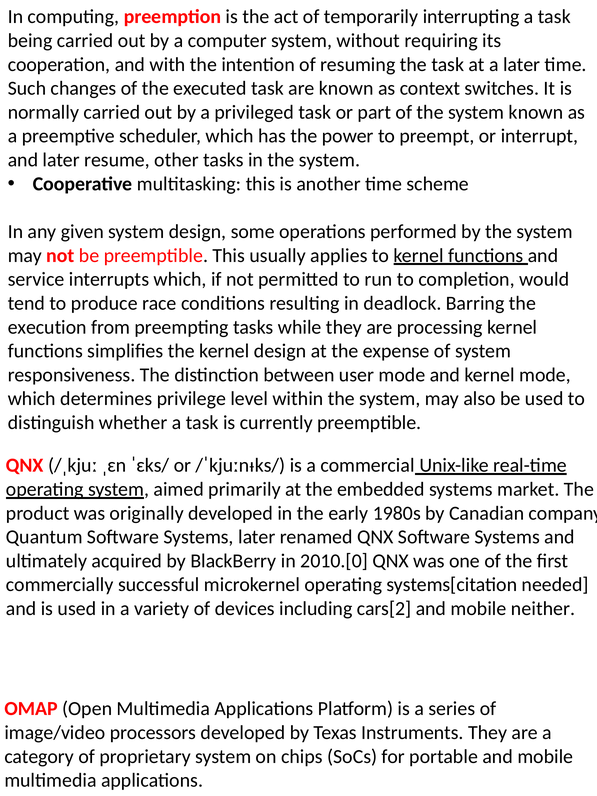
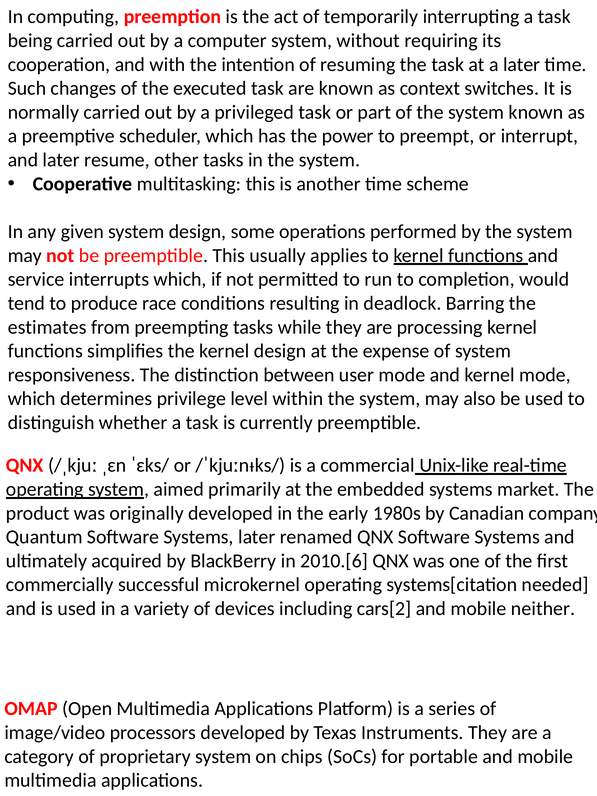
execution: execution -> estimates
2010.[0: 2010.[0 -> 2010.[6
